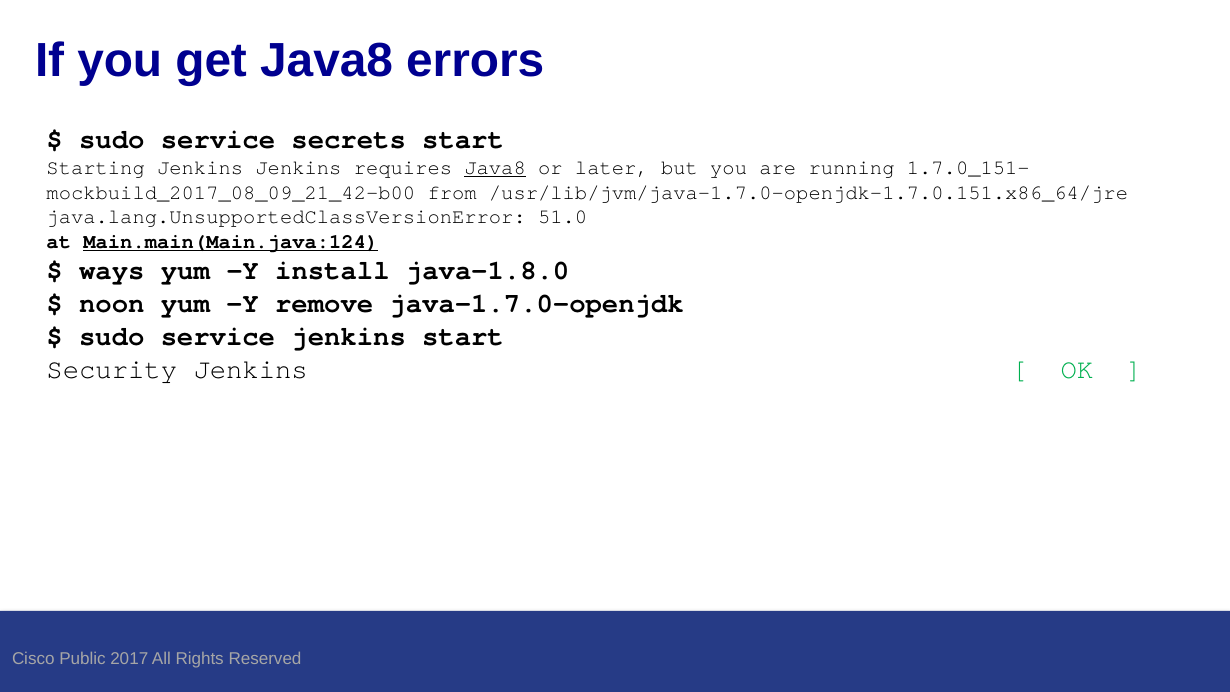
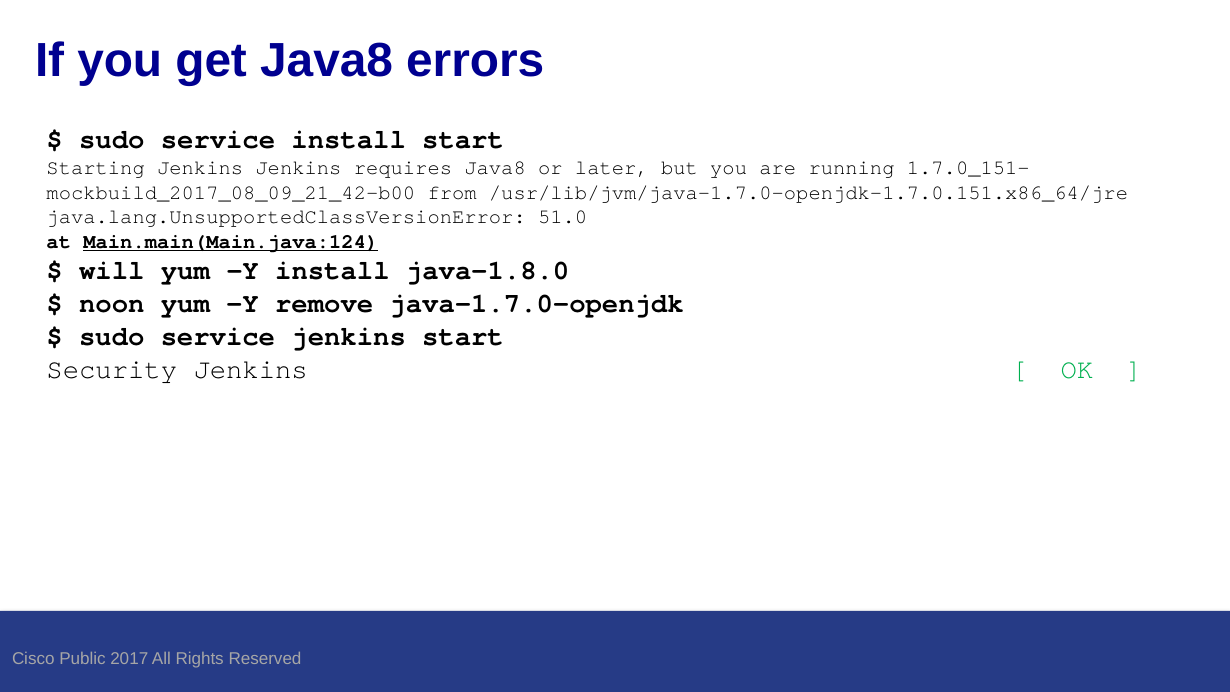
service secrets: secrets -> install
Java8 at (495, 168) underline: present -> none
ways: ways -> will
